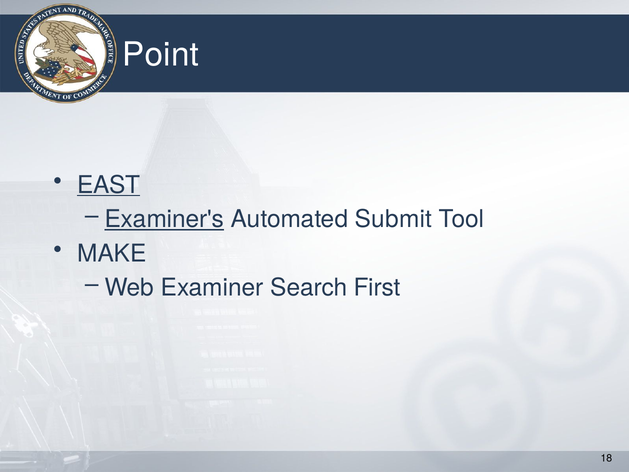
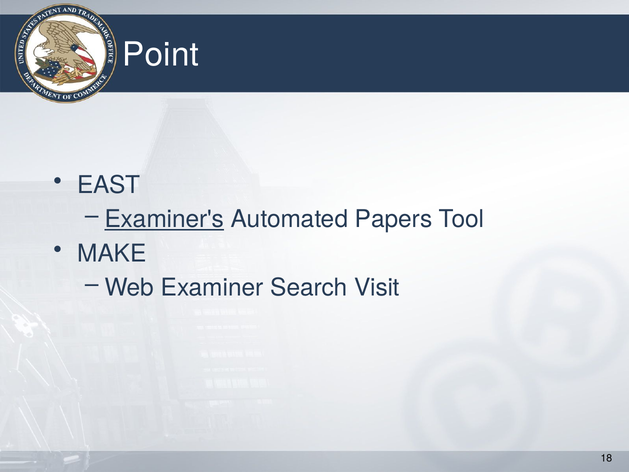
EAST underline: present -> none
Submit: Submit -> Papers
First: First -> Visit
